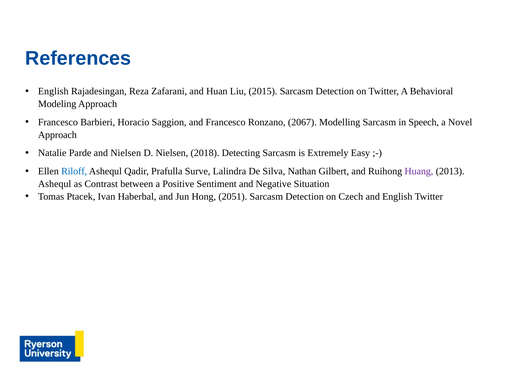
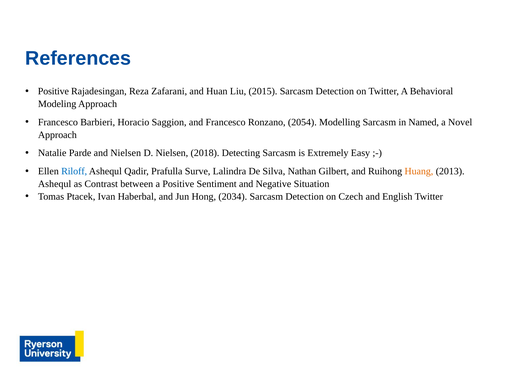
English at (53, 91): English -> Positive
2067: 2067 -> 2054
Speech: Speech -> Named
Huang colour: purple -> orange
2051: 2051 -> 2034
